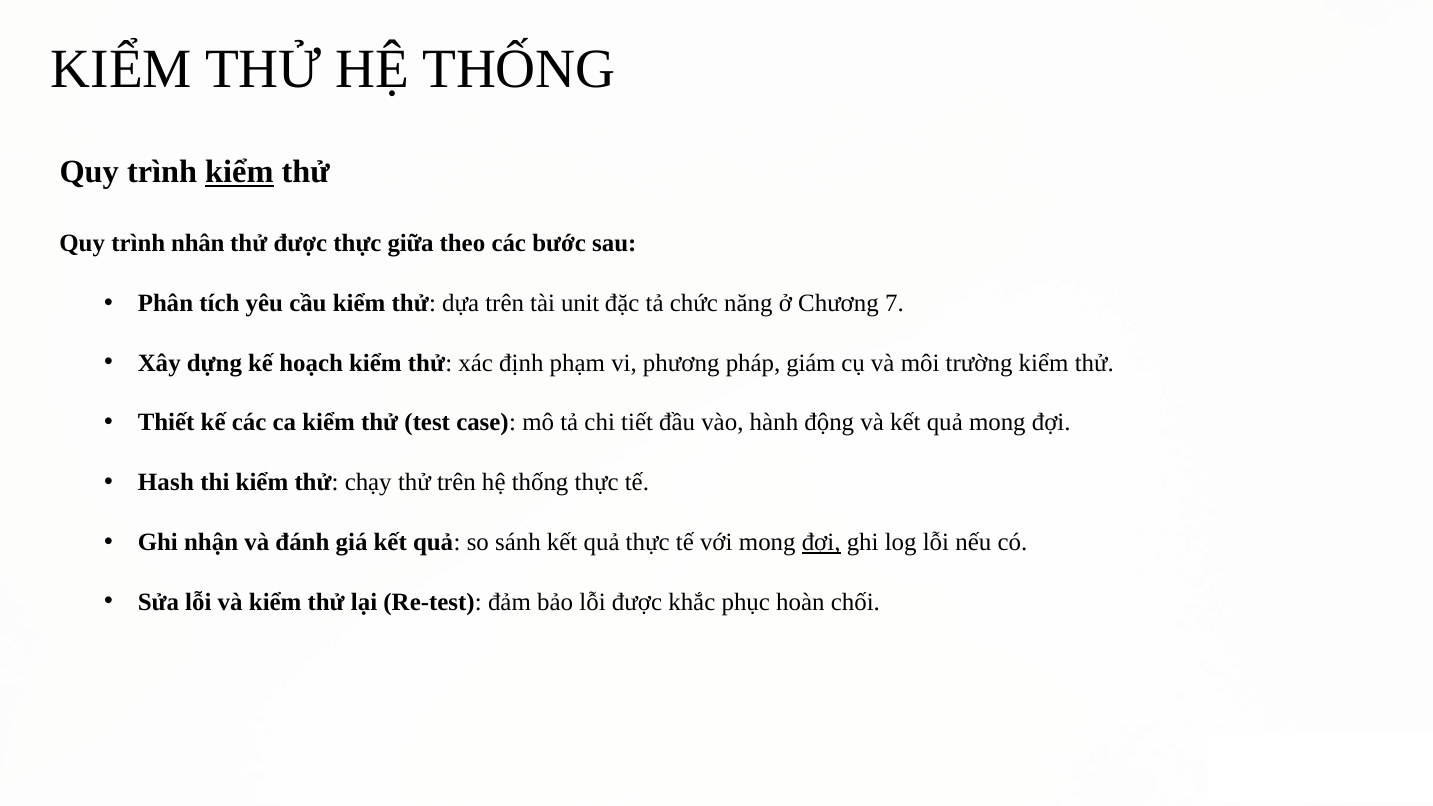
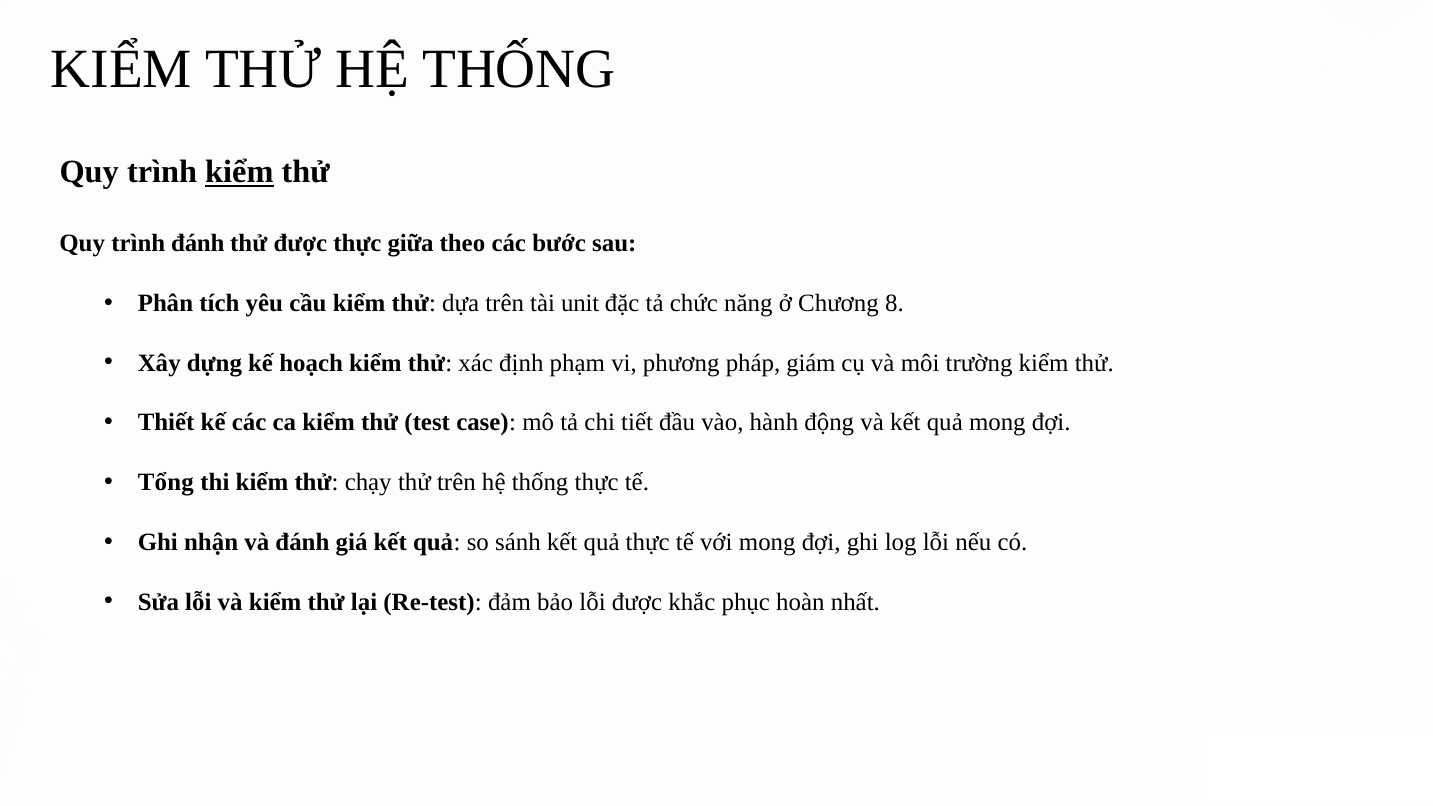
trình nhân: nhân -> đánh
7: 7 -> 8
Hash: Hash -> Tổng
đợi at (821, 542) underline: present -> none
chối: chối -> nhất
